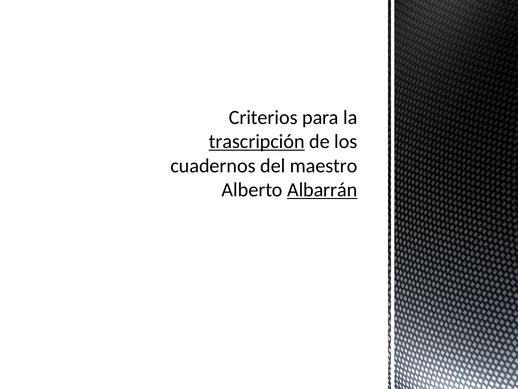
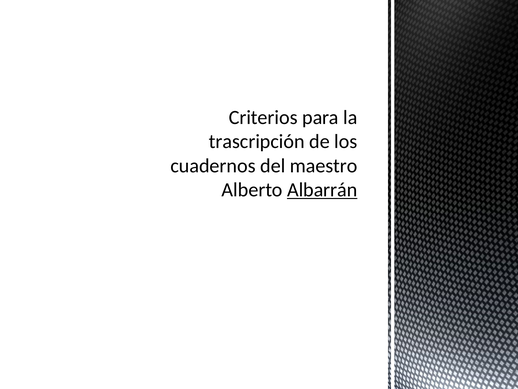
trascripción underline: present -> none
